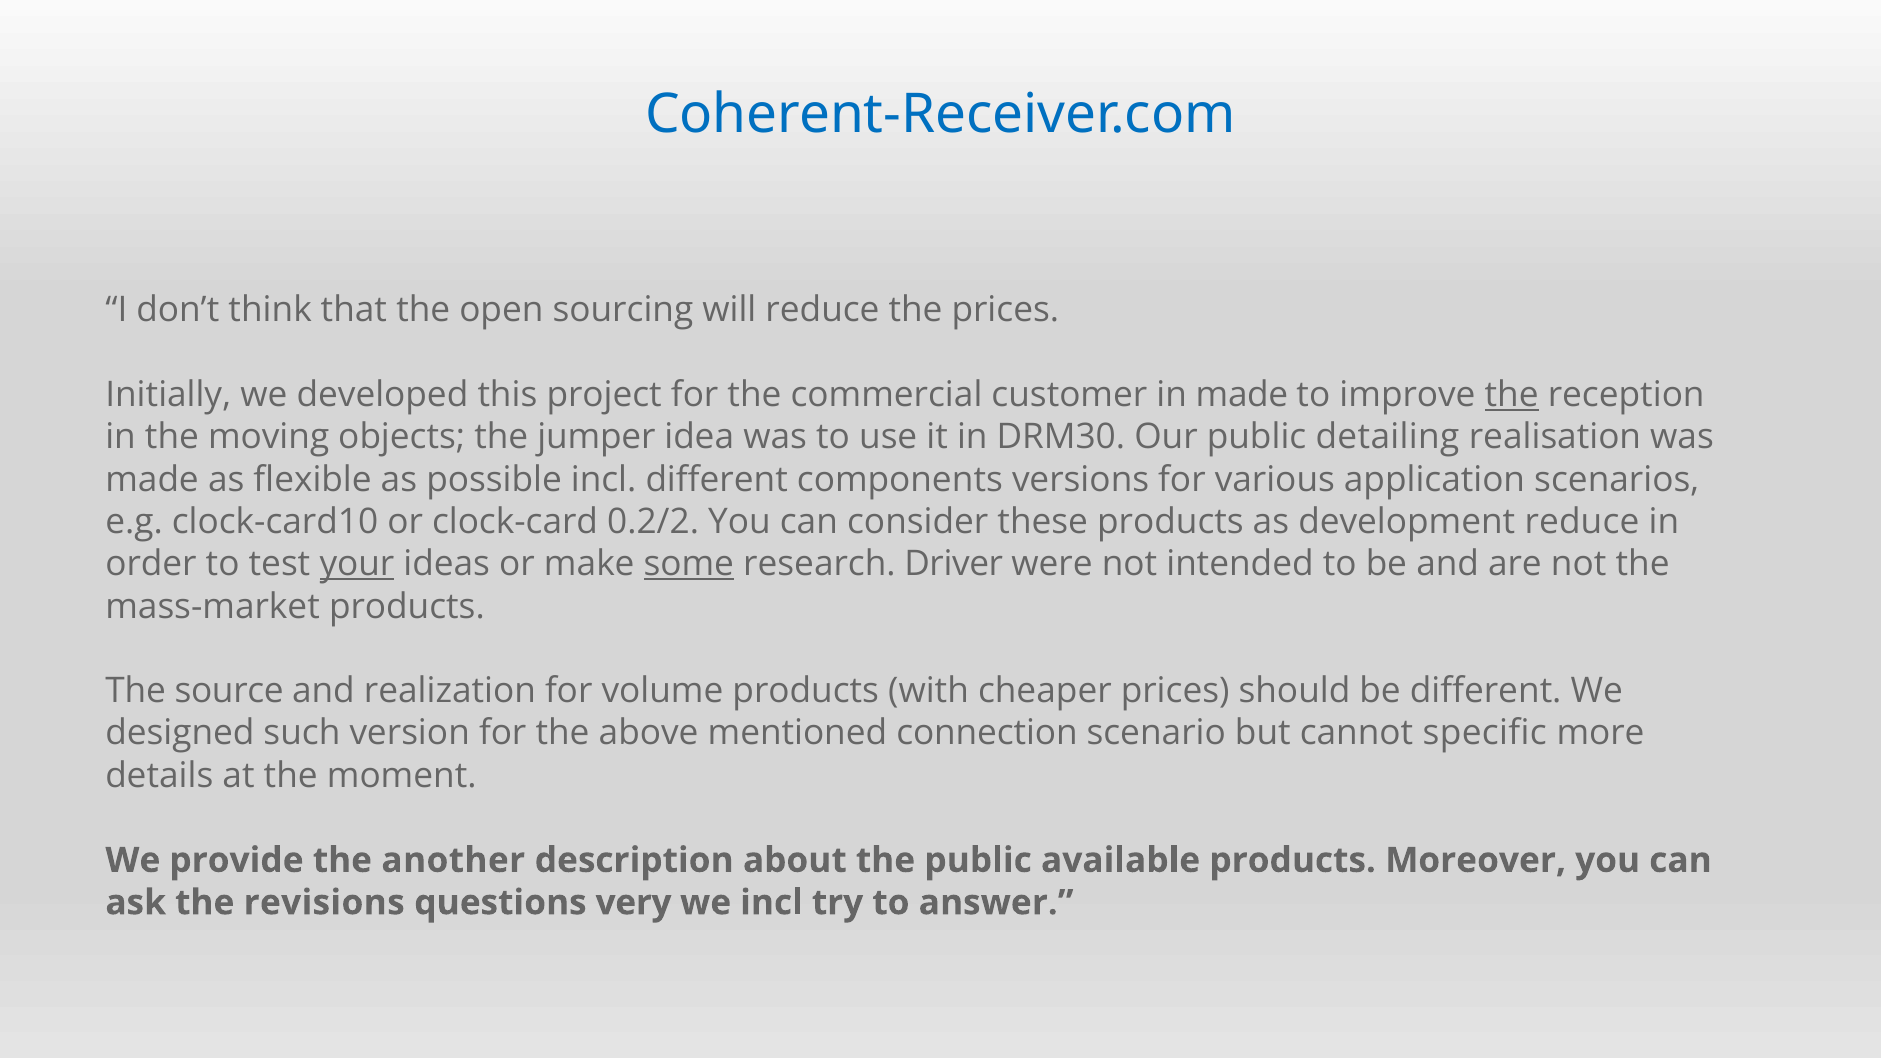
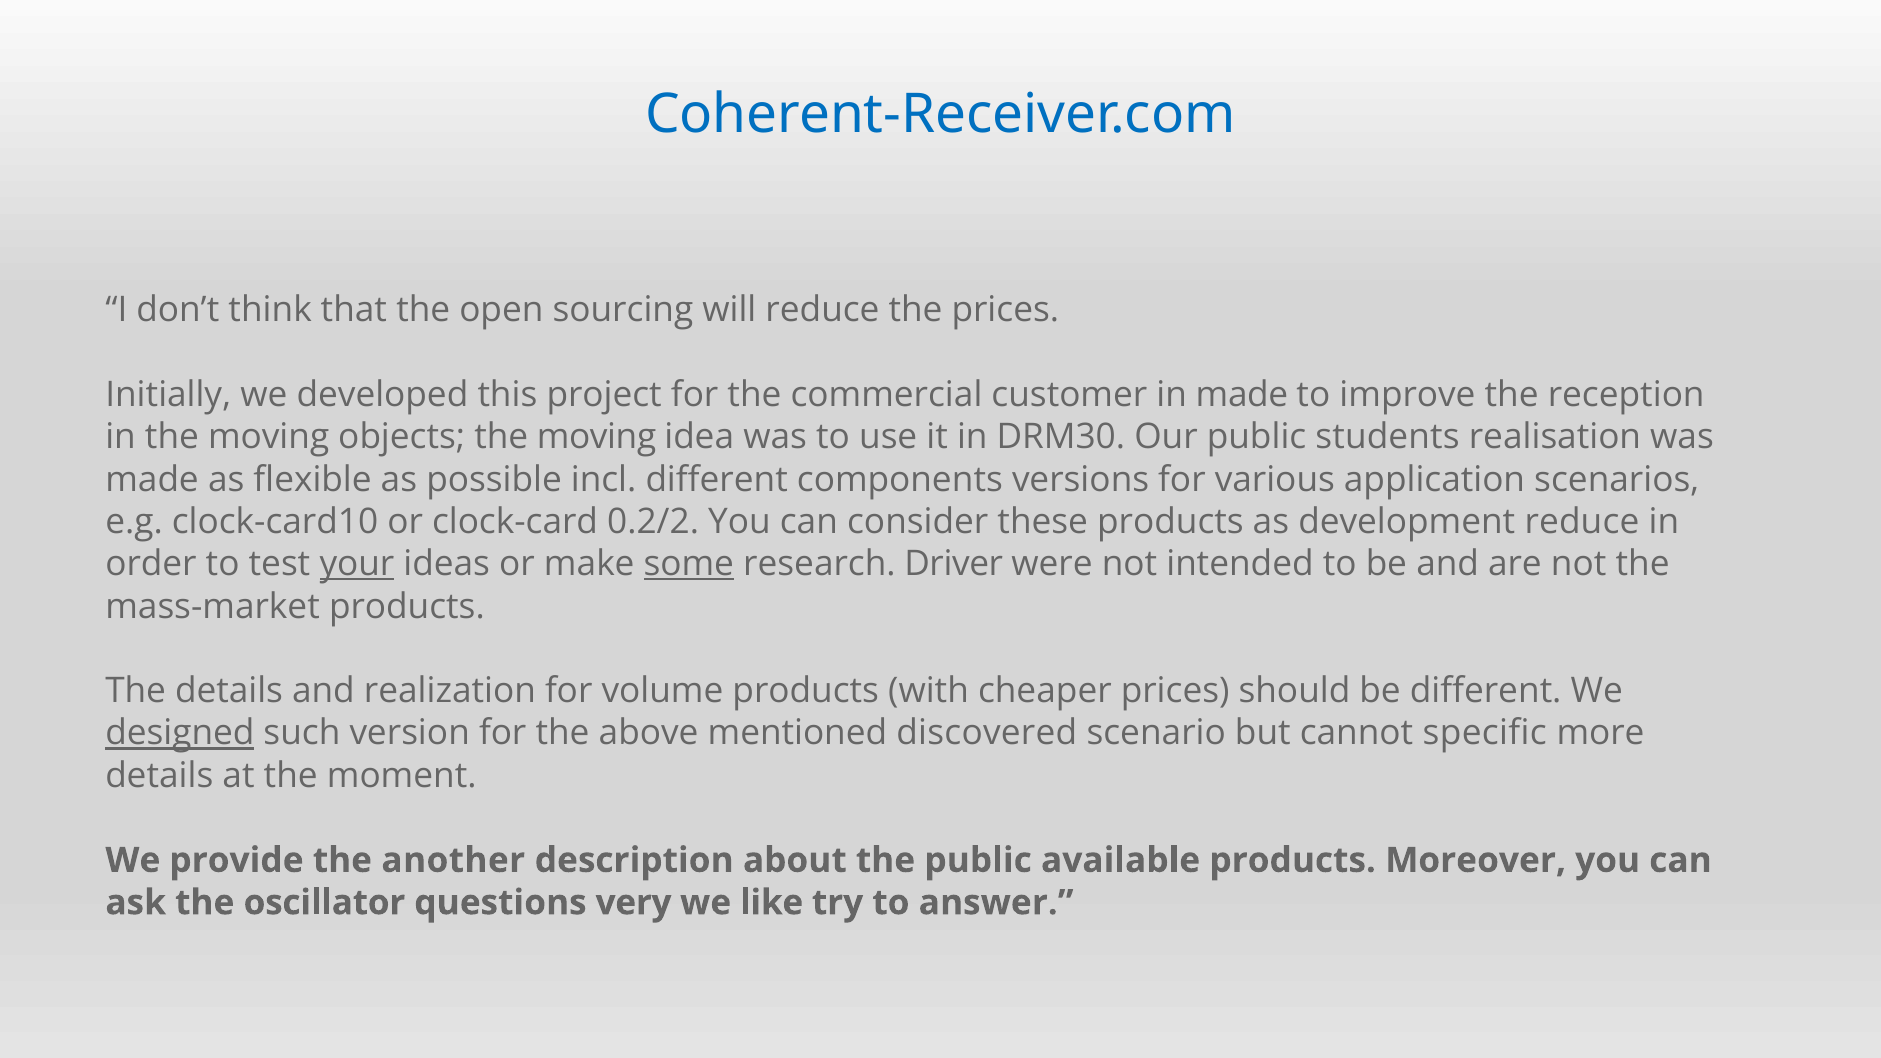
the at (1512, 395) underline: present -> none
objects the jumper: jumper -> moving
detailing: detailing -> students
The source: source -> details
designed underline: none -> present
connection: connection -> discovered
revisions: revisions -> oscillator
we incl: incl -> like
